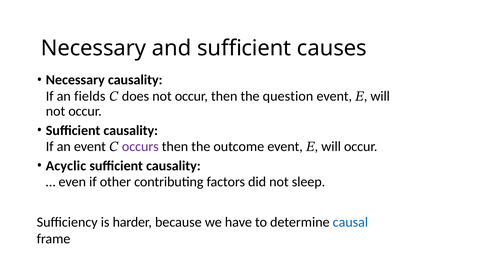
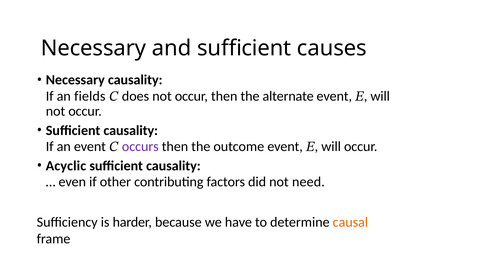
question: question -> alternate
sleep: sleep -> need
causal colour: blue -> orange
